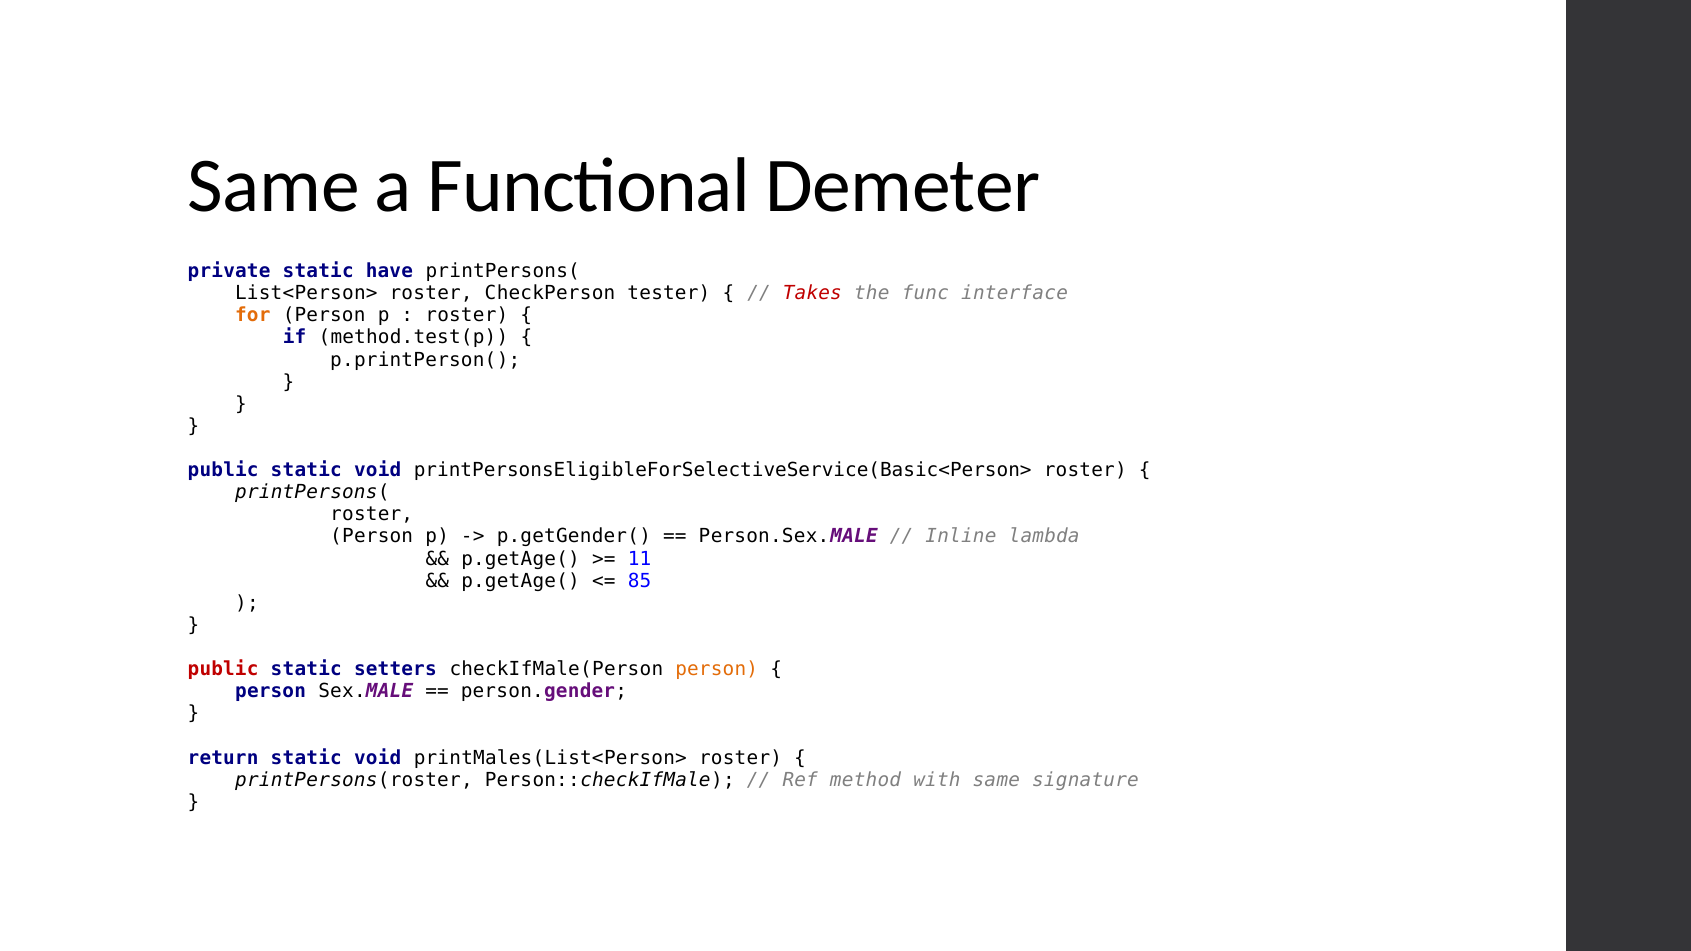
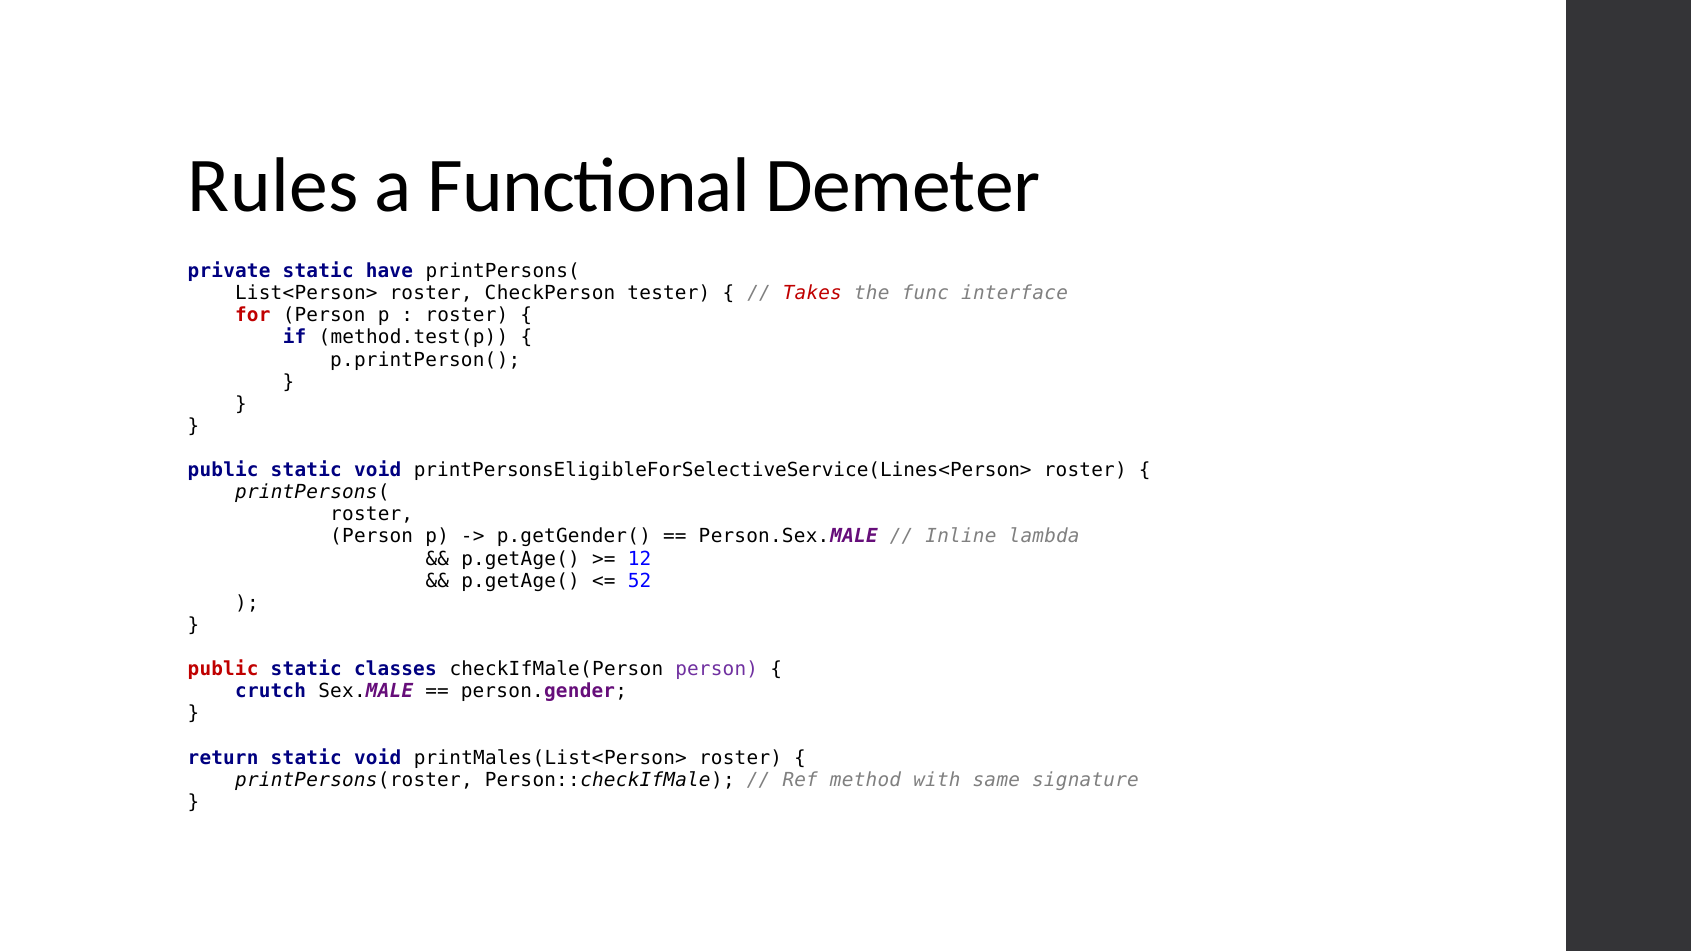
Same at (274, 186): Same -> Rules
for colour: orange -> red
printPersonsEligibleForSelectiveService(Basic<Person>: printPersonsEligibleForSelectiveService(Basic<Person> -> printPersonsEligibleForSelectiveService(Lines<Person>
11: 11 -> 12
85: 85 -> 52
setters: setters -> classes
person at (717, 669) colour: orange -> purple
person at (271, 692): person -> crutch
